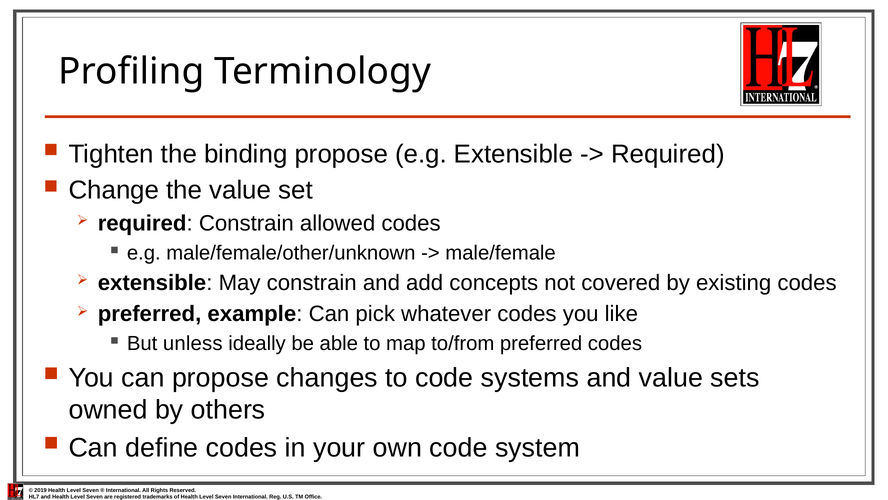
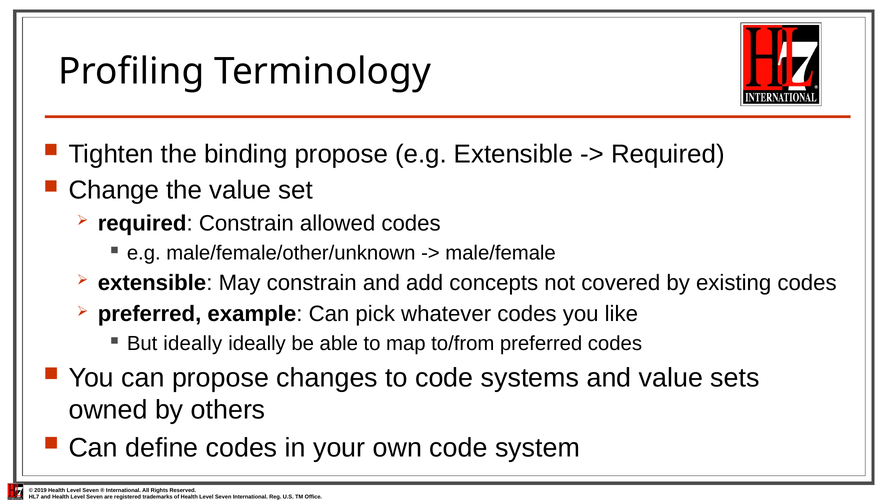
But unless: unless -> ideally
